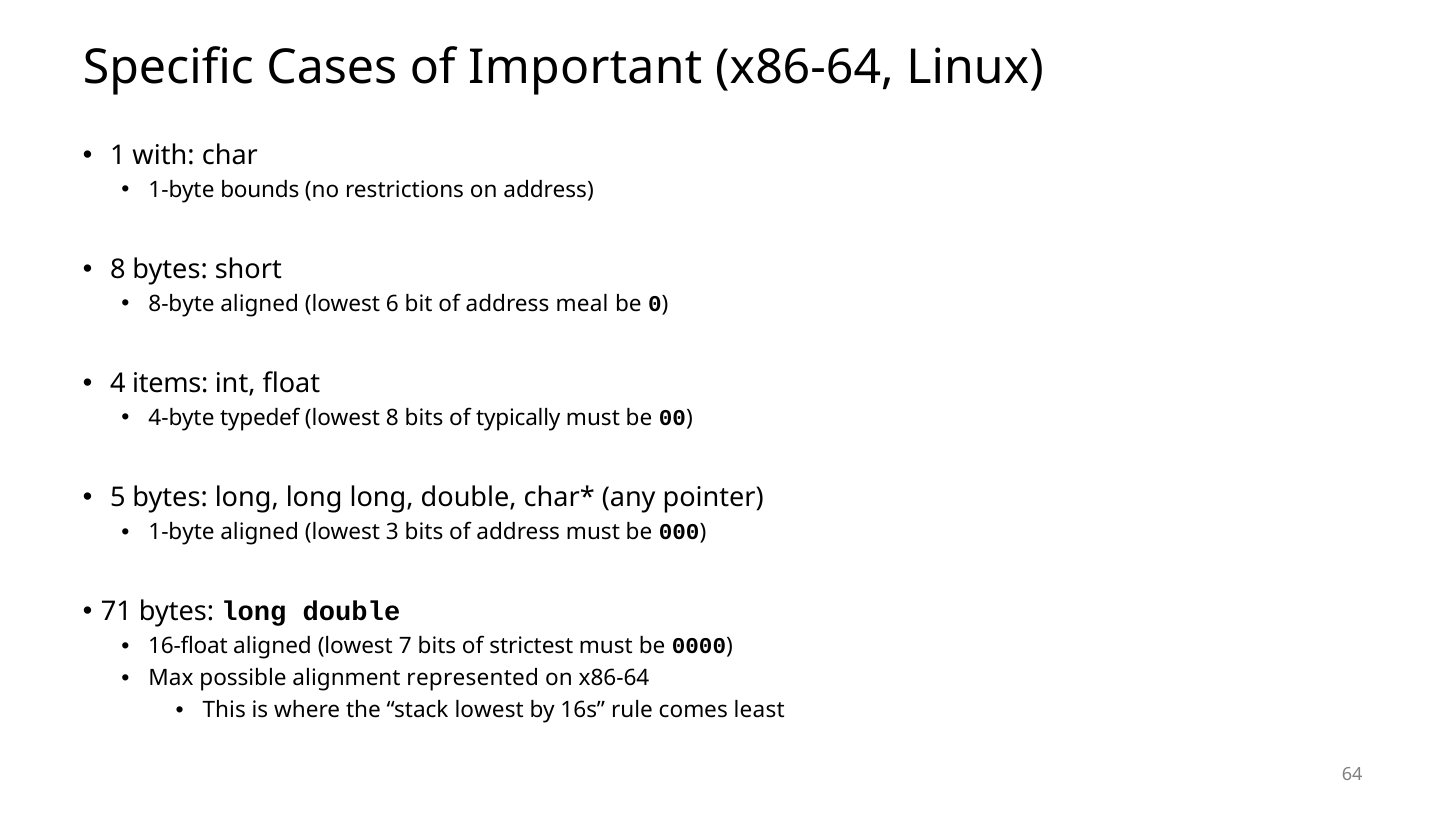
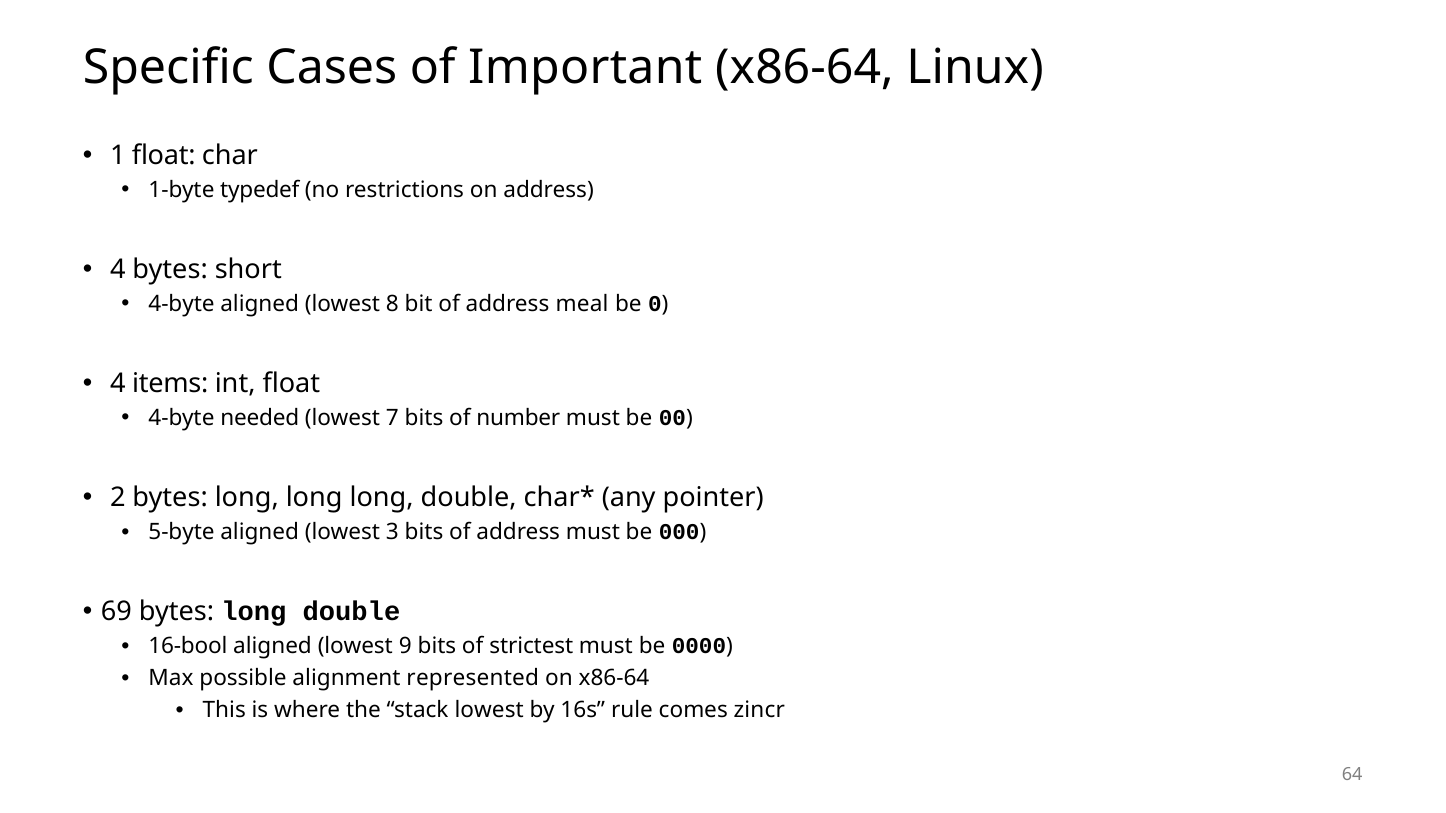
1 with: with -> float
bounds: bounds -> typedef
8 at (118, 270): 8 -> 4
8-byte at (182, 304): 8-byte -> 4-byte
6: 6 -> 8
typedef: typedef -> needed
lowest 8: 8 -> 7
typically: typically -> number
5: 5 -> 2
1-byte at (182, 532): 1-byte -> 5-byte
71: 71 -> 69
16-float: 16-float -> 16-bool
7: 7 -> 9
least: least -> zincr
